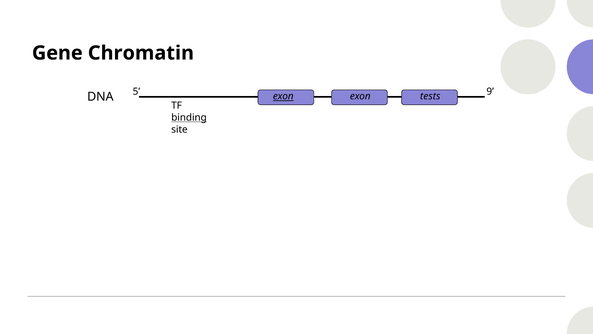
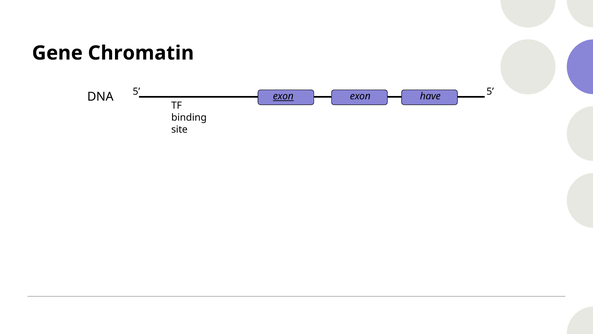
5 9: 9 -> 5
tests: tests -> have
binding underline: present -> none
